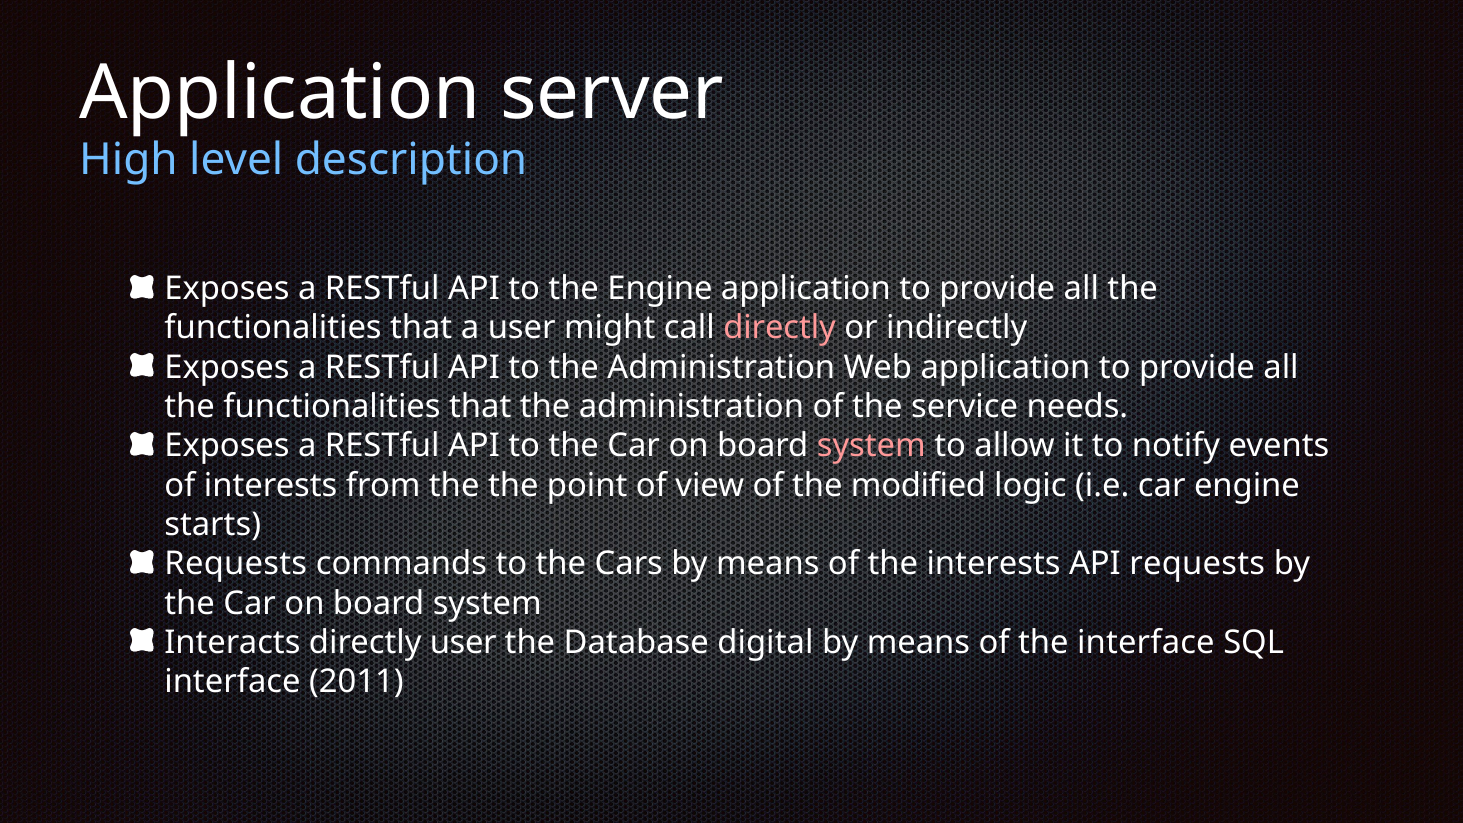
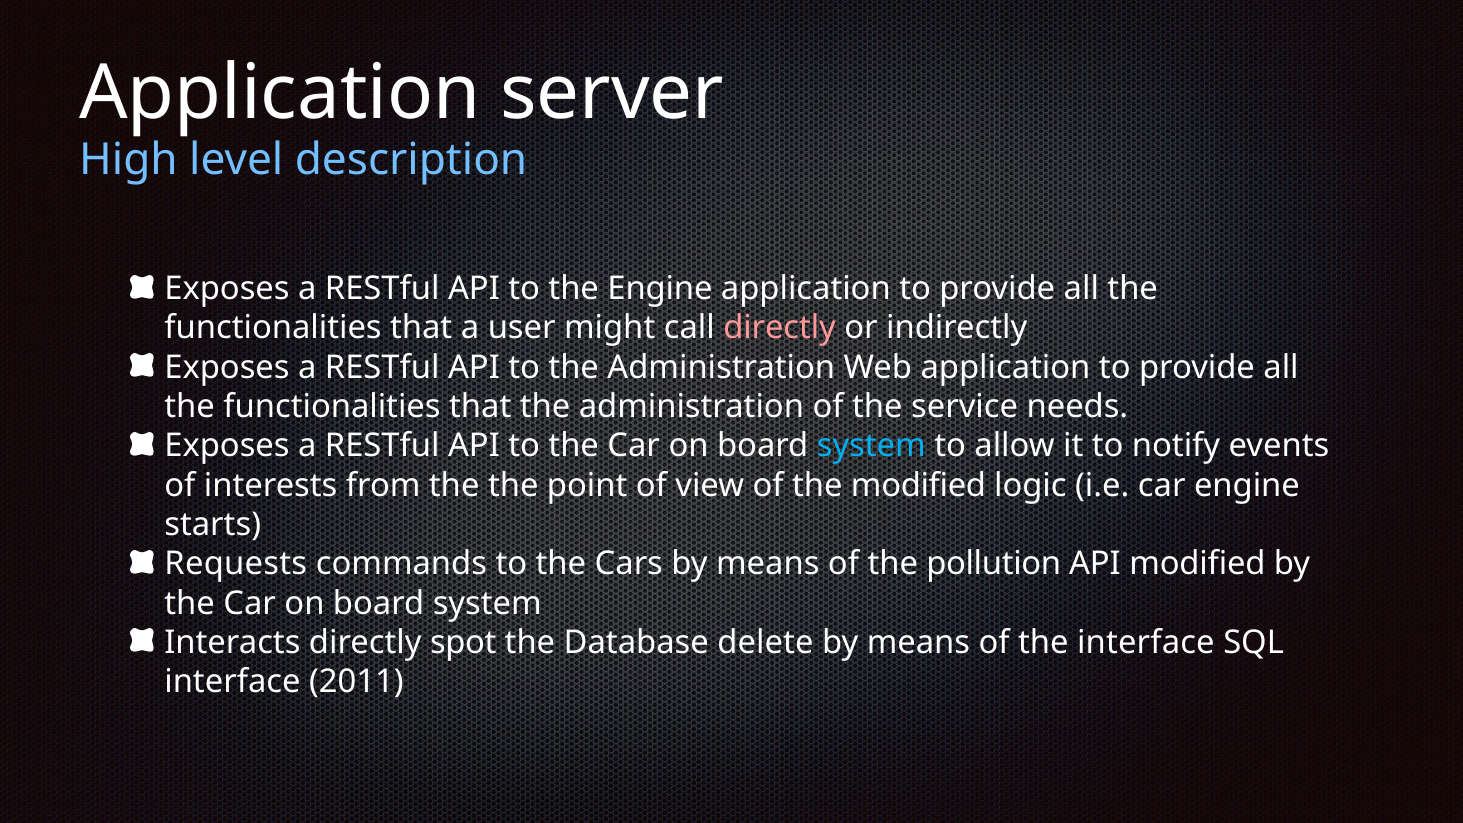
system at (871, 446) colour: pink -> light blue
the interests: interests -> pollution
API requests: requests -> modified
directly user: user -> spot
digital: digital -> delete
